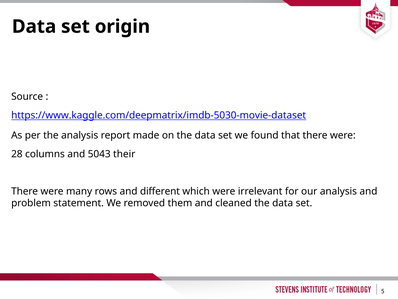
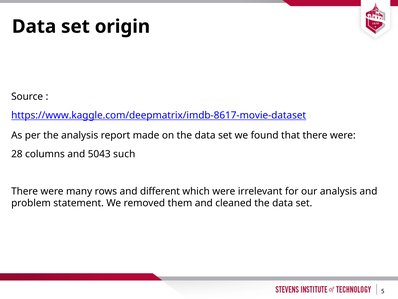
https://www.kaggle.com/deepmatrix/imdb-5030-movie-dataset: https://www.kaggle.com/deepmatrix/imdb-5030-movie-dataset -> https://www.kaggle.com/deepmatrix/imdb-8617-movie-dataset
their: their -> such
